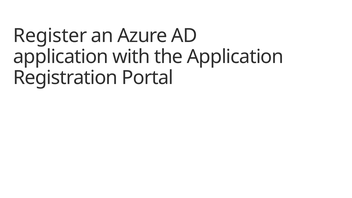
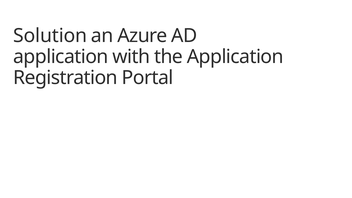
Register: Register -> Solution
